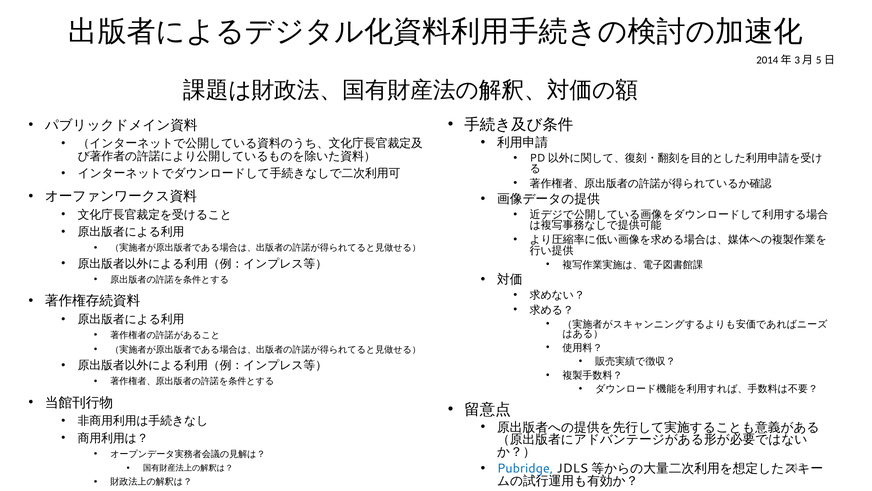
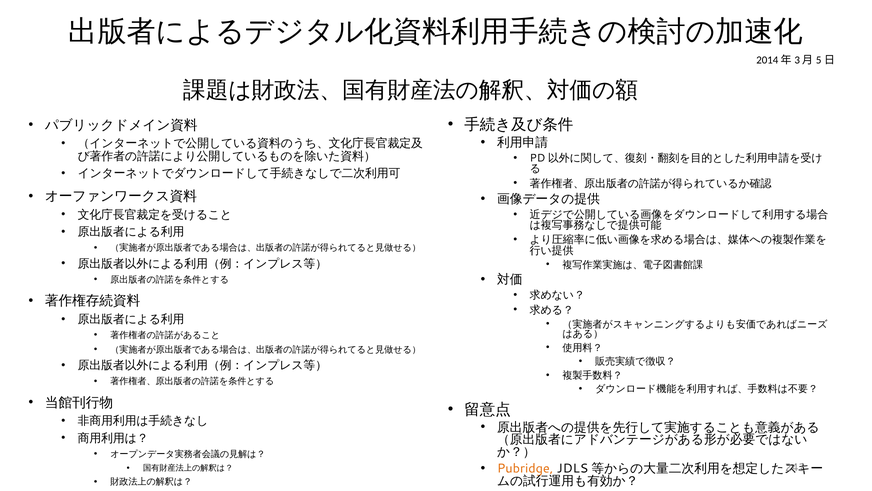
Pubridge colour: blue -> orange
